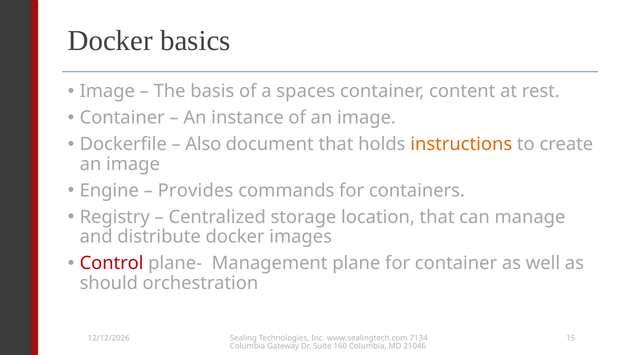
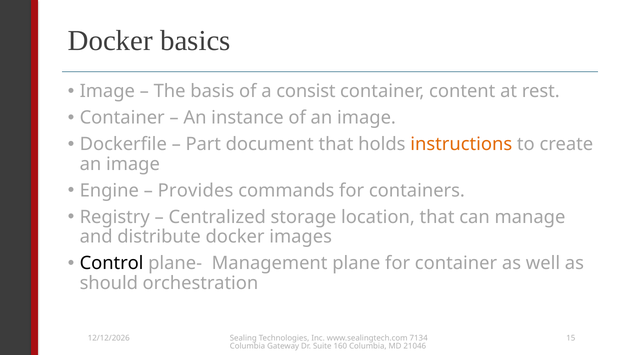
spaces: spaces -> consist
Also: Also -> Part
Control colour: red -> black
